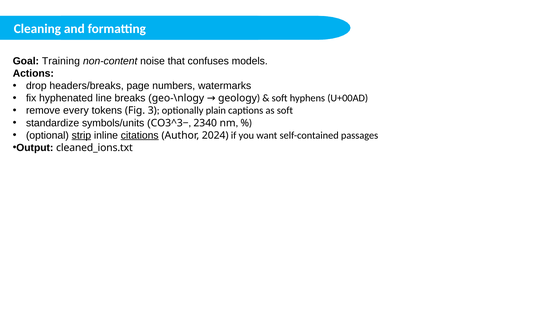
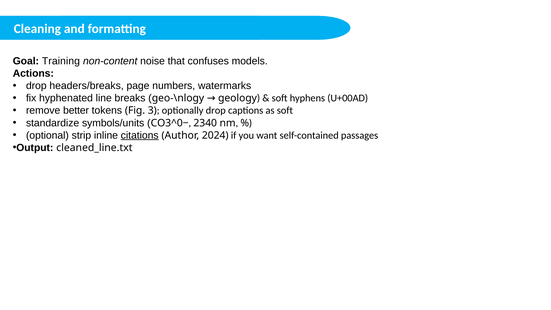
every: every -> better
optionally plain: plain -> drop
CO3^3−: CO3^3− -> CO3^0−
strip underline: present -> none
cleaned_ions.txt: cleaned_ions.txt -> cleaned_line.txt
